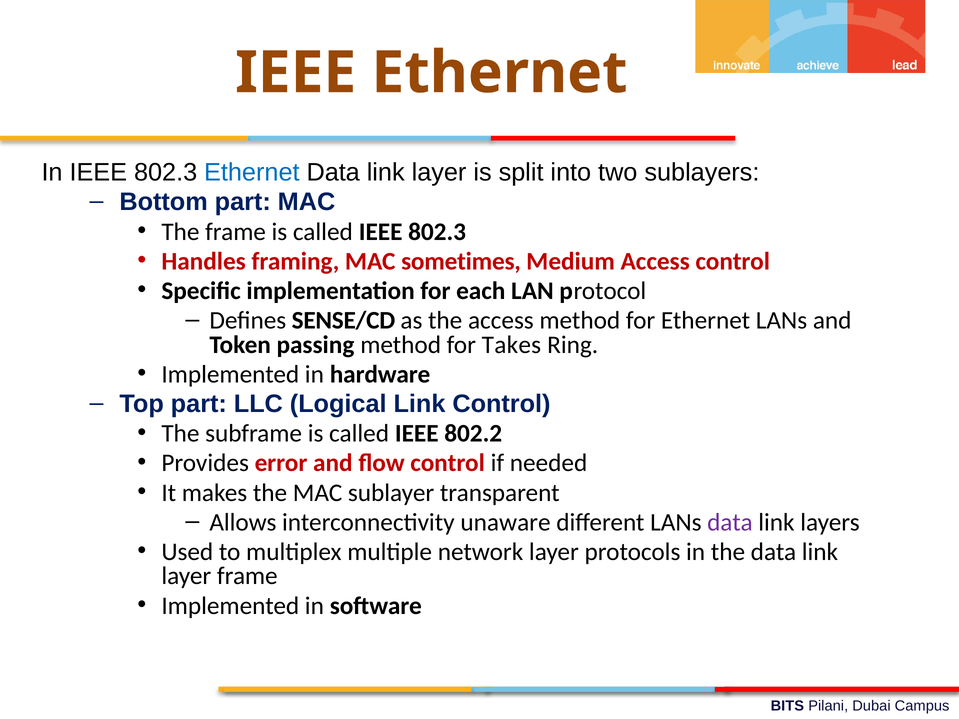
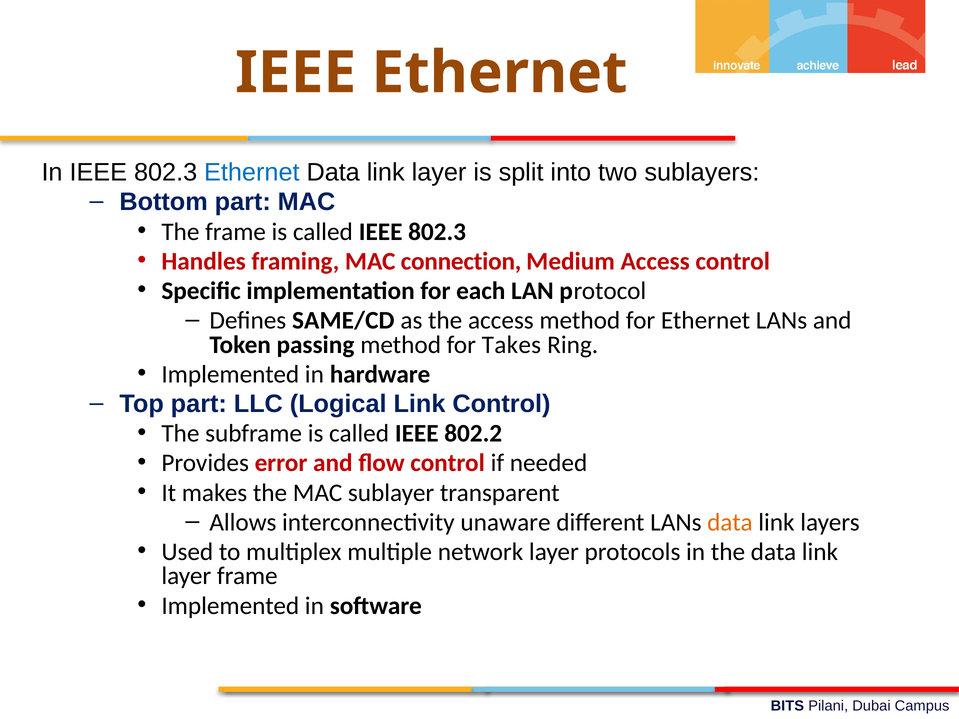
sometimes: sometimes -> connection
SENSE/CD: SENSE/CD -> SAME/CD
data at (730, 522) colour: purple -> orange
